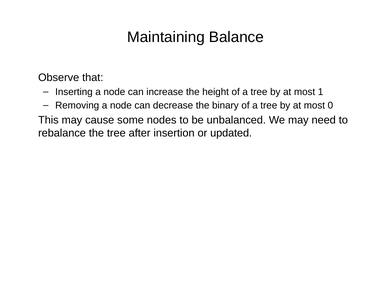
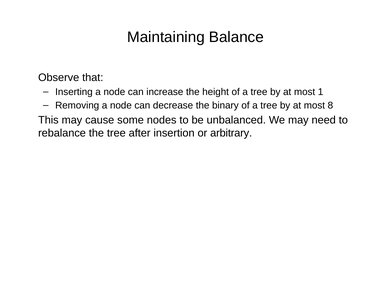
0: 0 -> 8
updated: updated -> arbitrary
